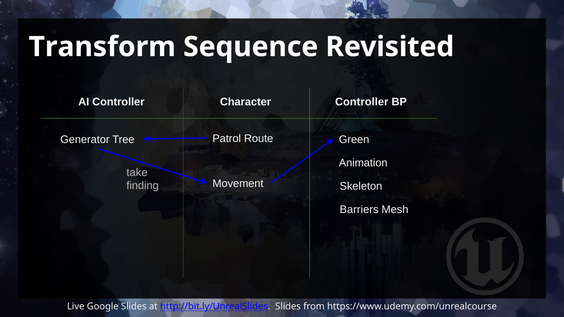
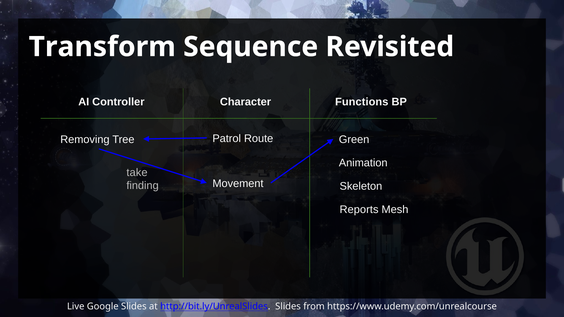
Controller Controller: Controller -> Functions
Generator: Generator -> Removing
Barriers: Barriers -> Reports
